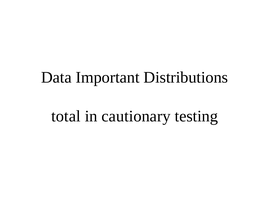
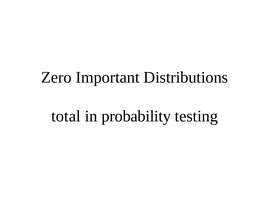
Data: Data -> Zero
cautionary: cautionary -> probability
